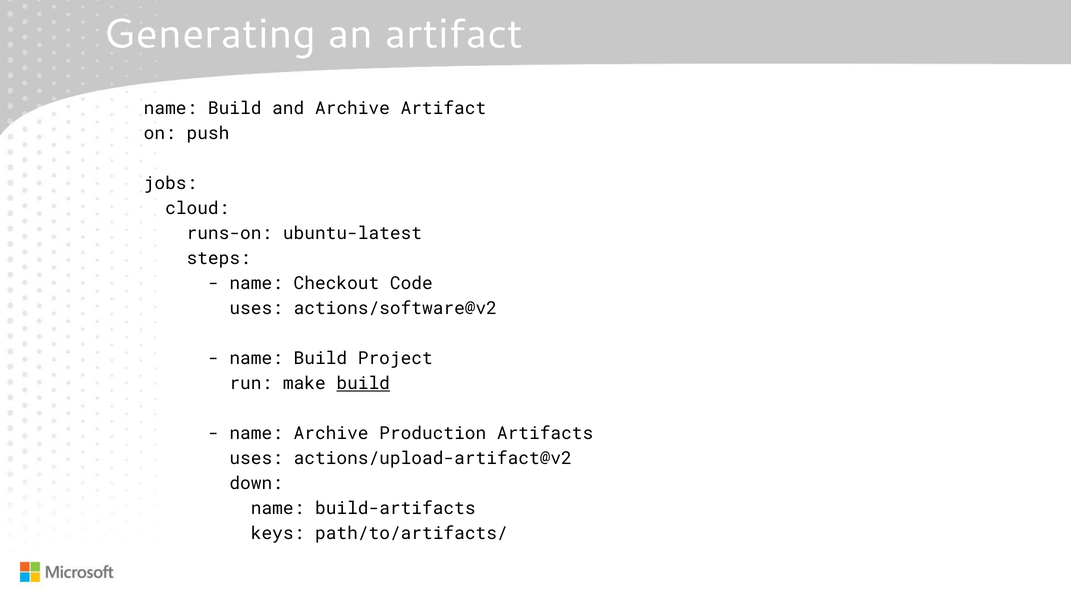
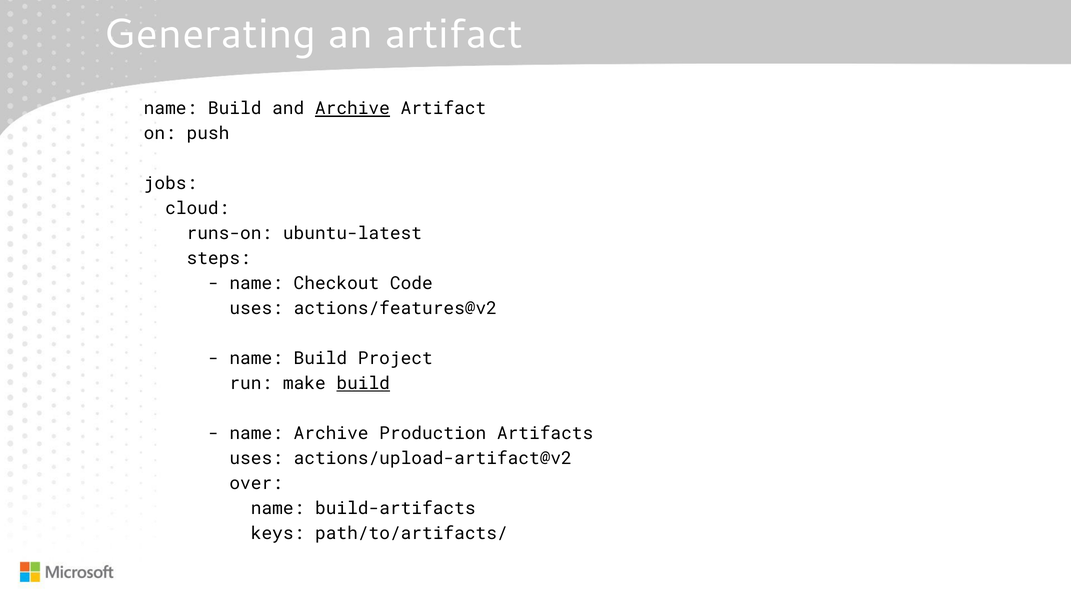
Archive at (352, 109) underline: none -> present
actions/software@v2: actions/software@v2 -> actions/features@v2
down: down -> over
